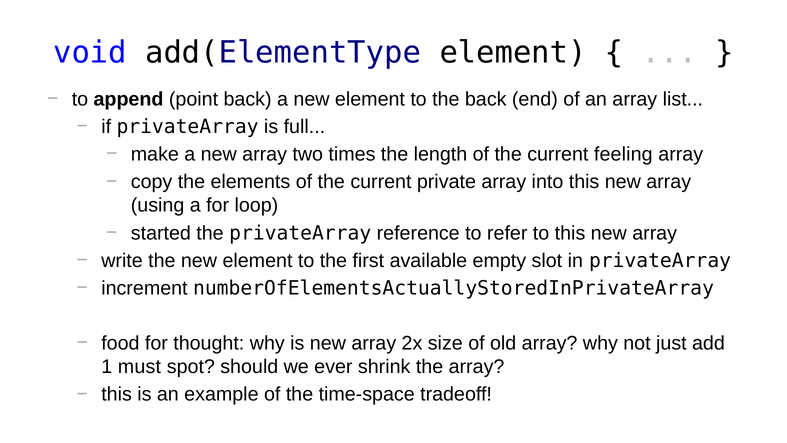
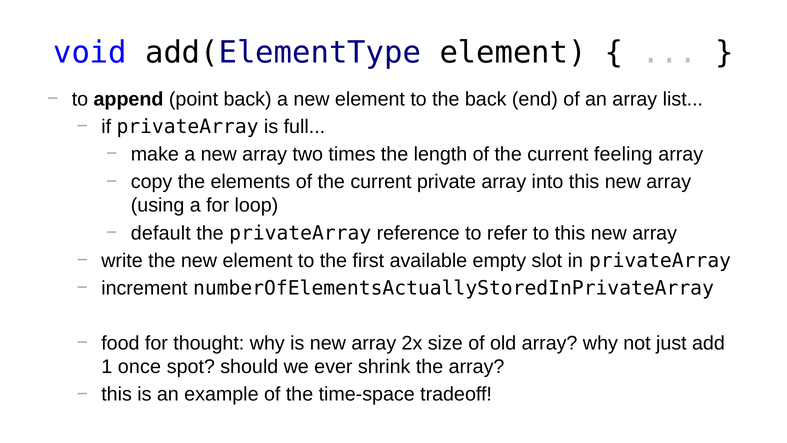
started: started -> default
must: must -> once
